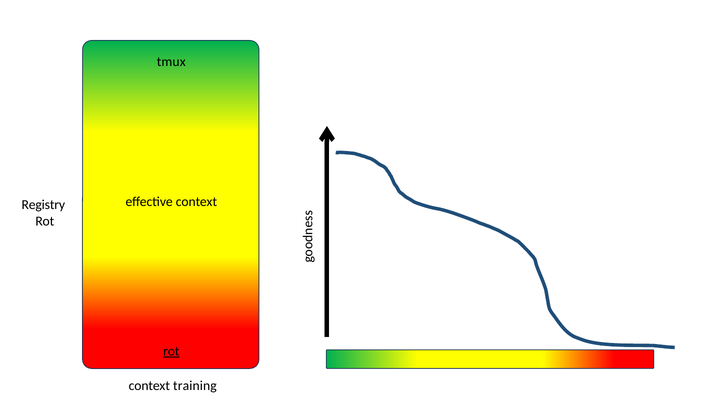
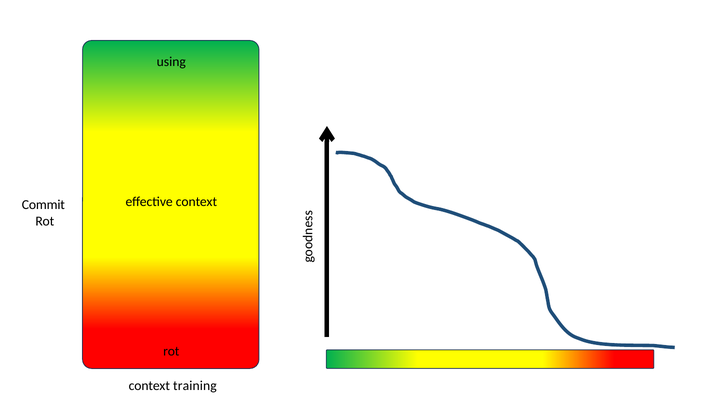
tmux: tmux -> using
Registry: Registry -> Commit
rot at (171, 350) underline: present -> none
